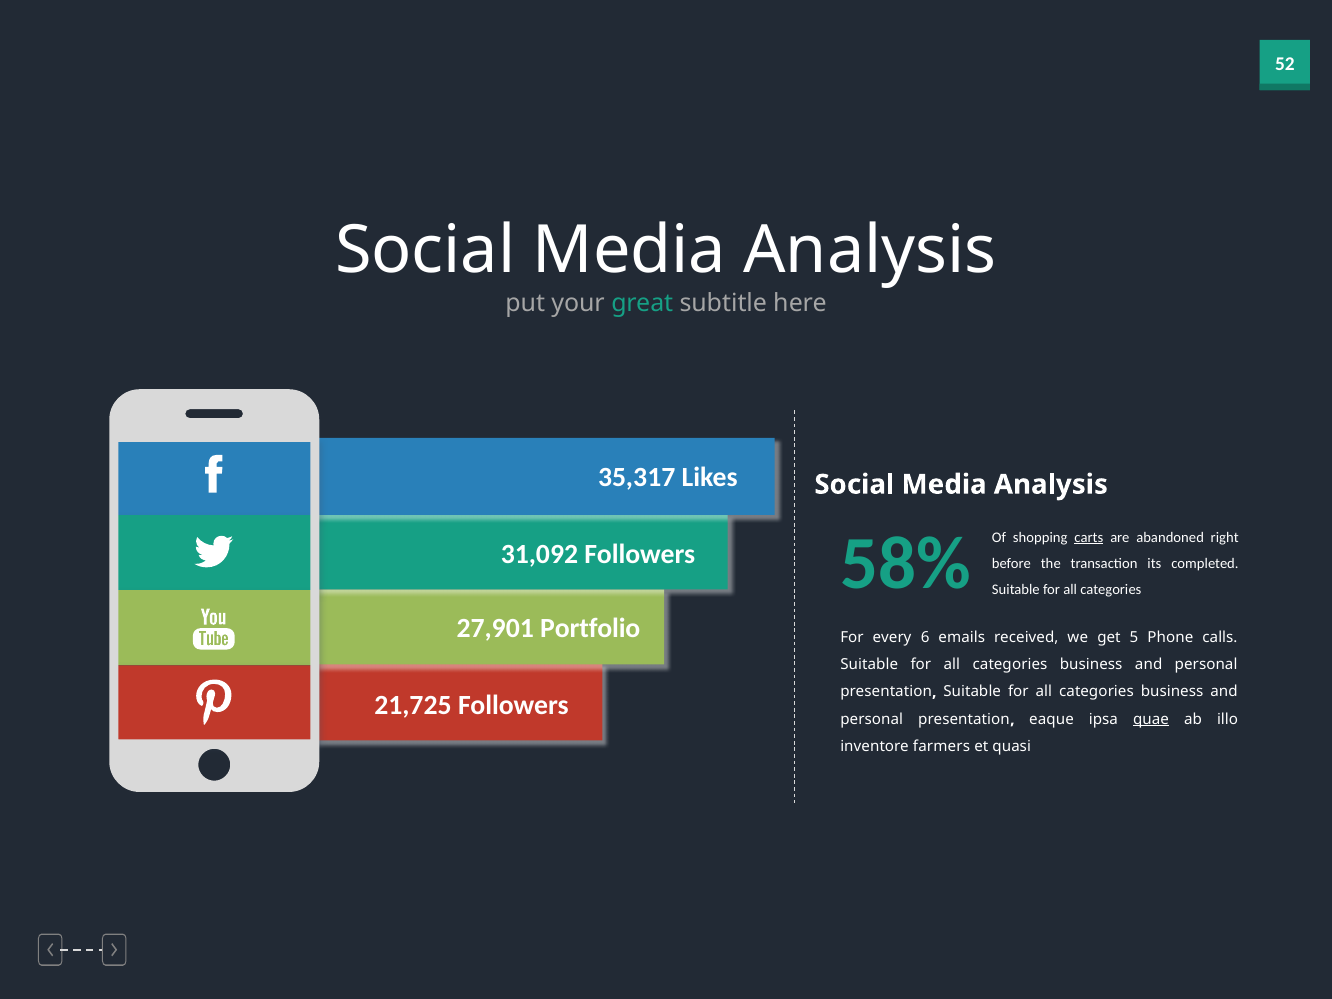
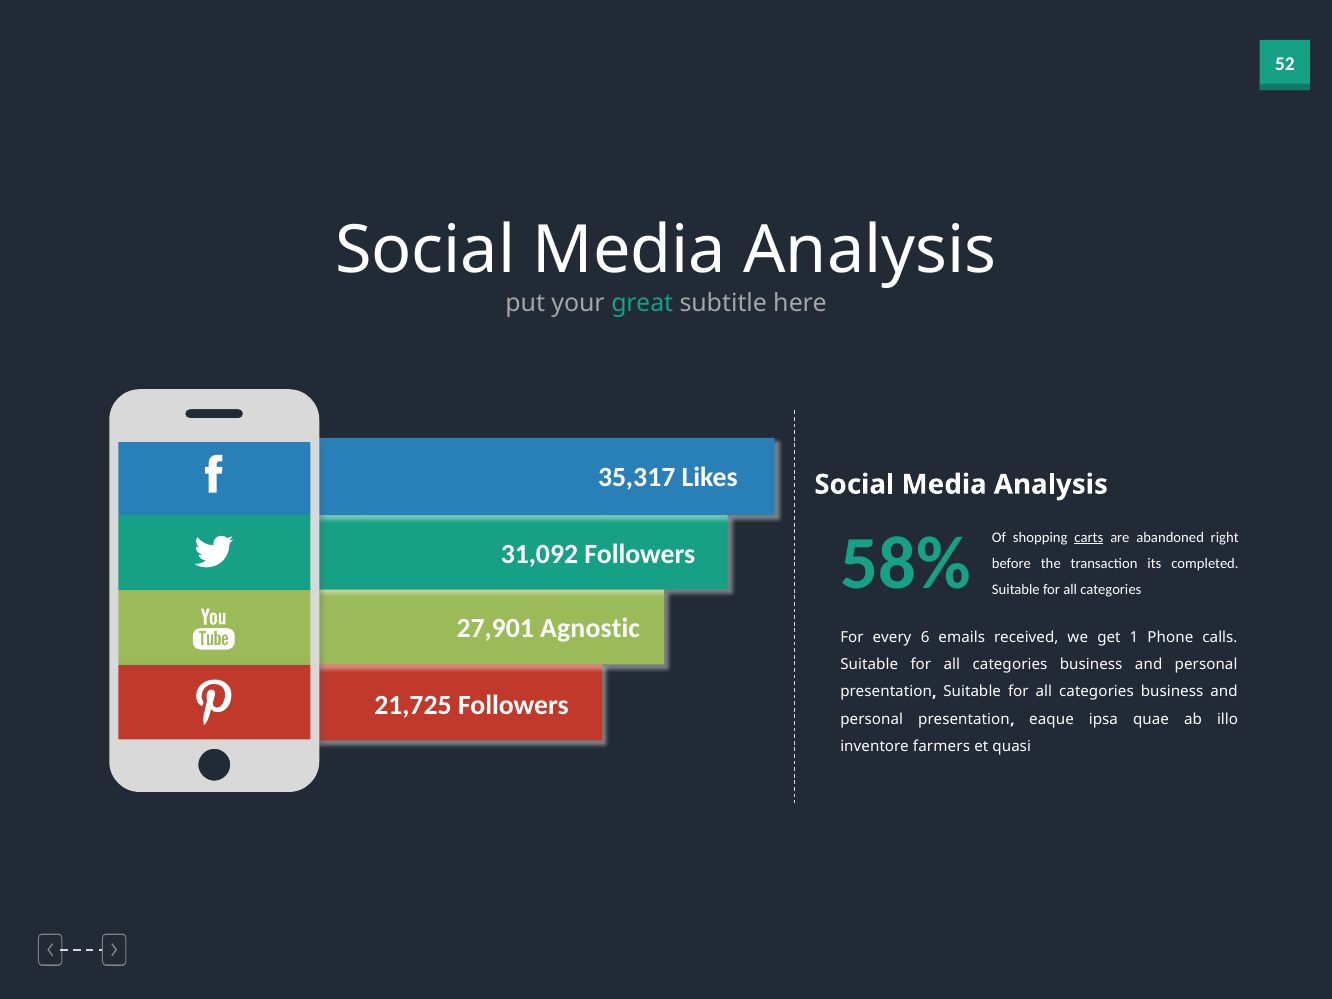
Portfolio: Portfolio -> Agnostic
5: 5 -> 1
quae underline: present -> none
